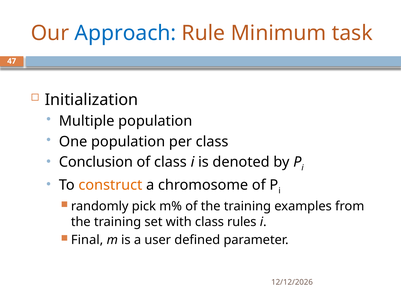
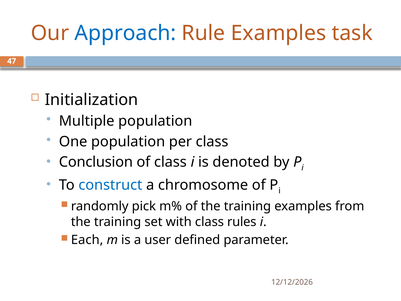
Rule Minimum: Minimum -> Examples
construct colour: orange -> blue
Final: Final -> Each
